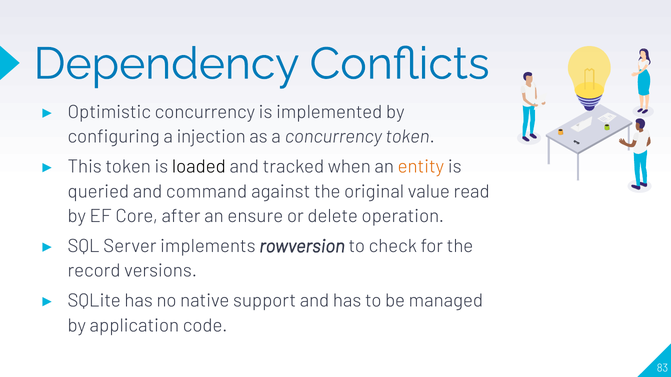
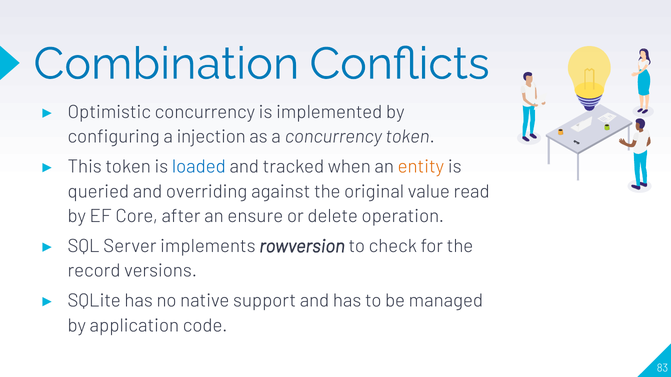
Dependency: Dependency -> Combination
loaded colour: black -> blue
command: command -> overriding
